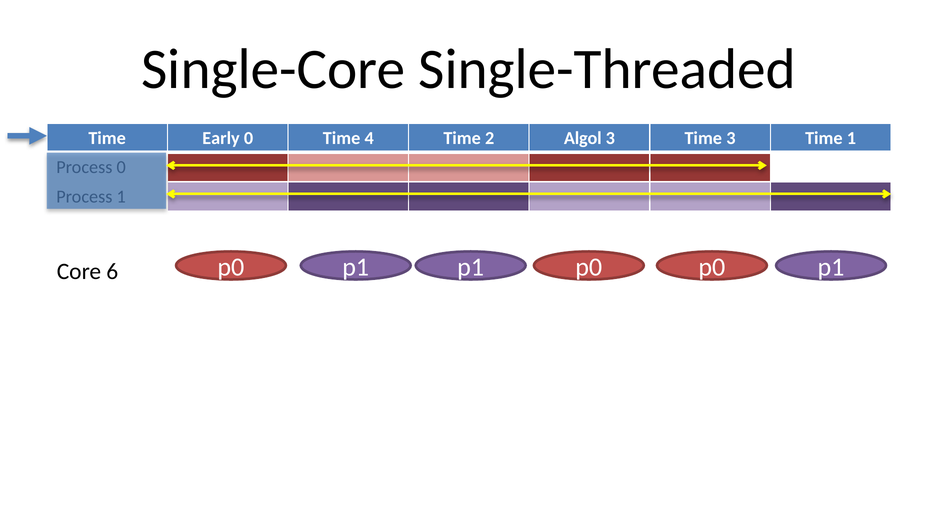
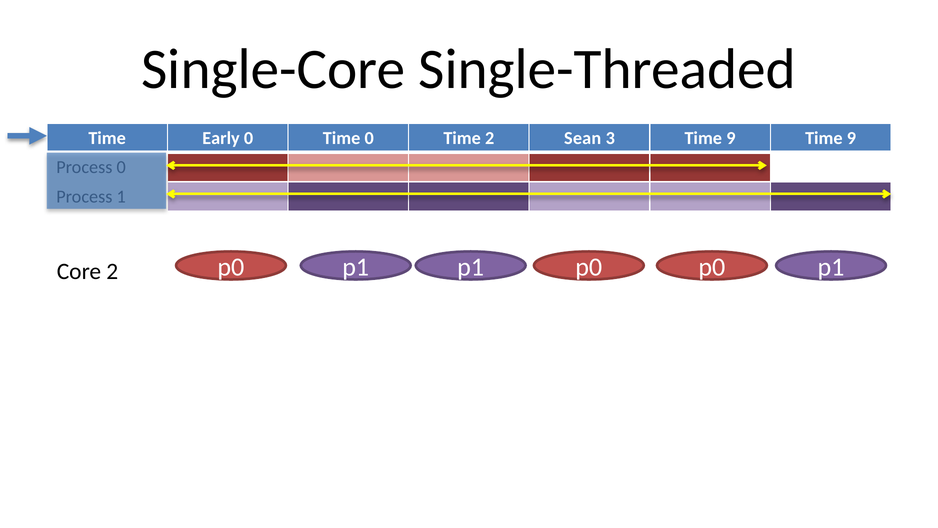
Time 4: 4 -> 0
Algol: Algol -> Sean
3 Time 3: 3 -> 9
1 at (851, 138): 1 -> 9
Core 6: 6 -> 2
